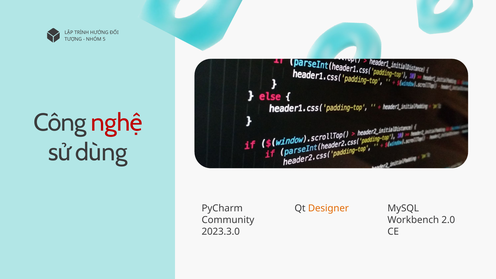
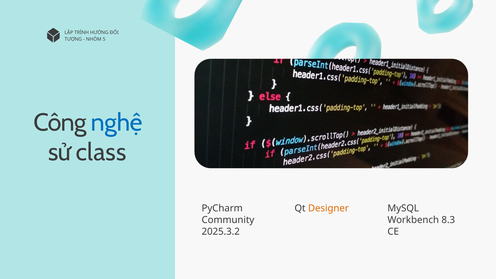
nghệ colour: red -> blue
dùng: dùng -> class
2.0: 2.0 -> 8.3
2023.3.0: 2023.3.0 -> 2025.3.2
